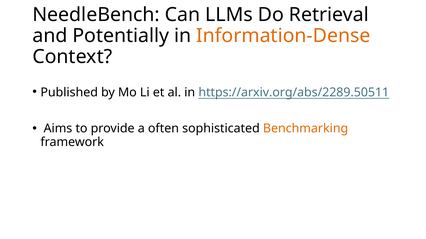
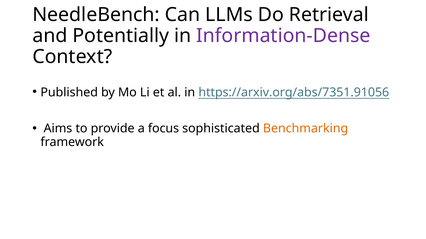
Information-Dense colour: orange -> purple
https://arxiv.org/abs/2289.50511: https://arxiv.org/abs/2289.50511 -> https://arxiv.org/abs/7351.91056
often: often -> focus
